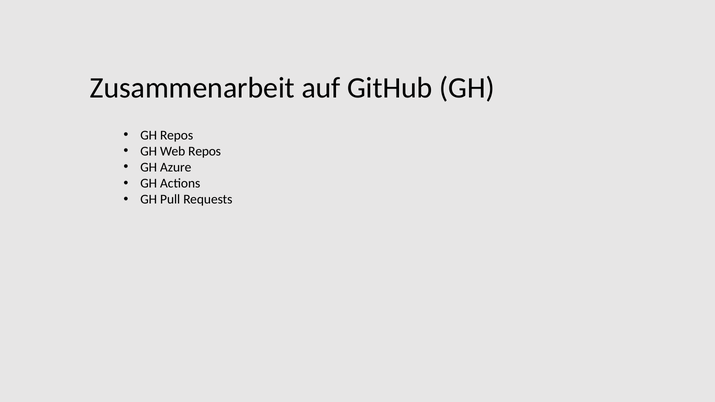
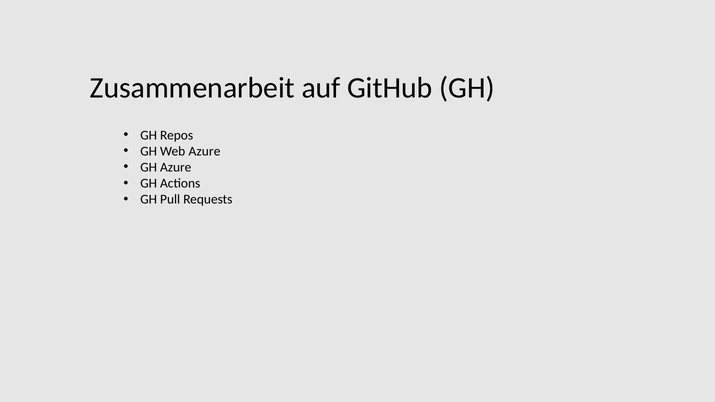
Web Repos: Repos -> Azure
